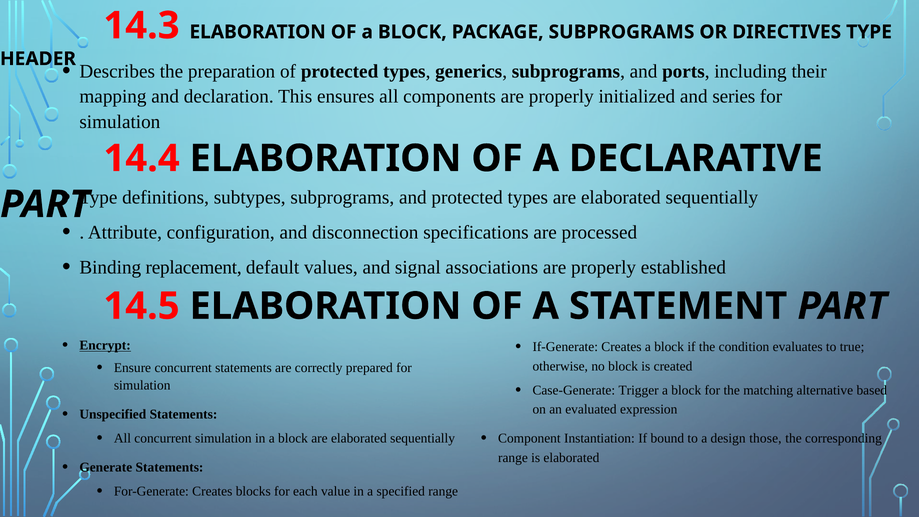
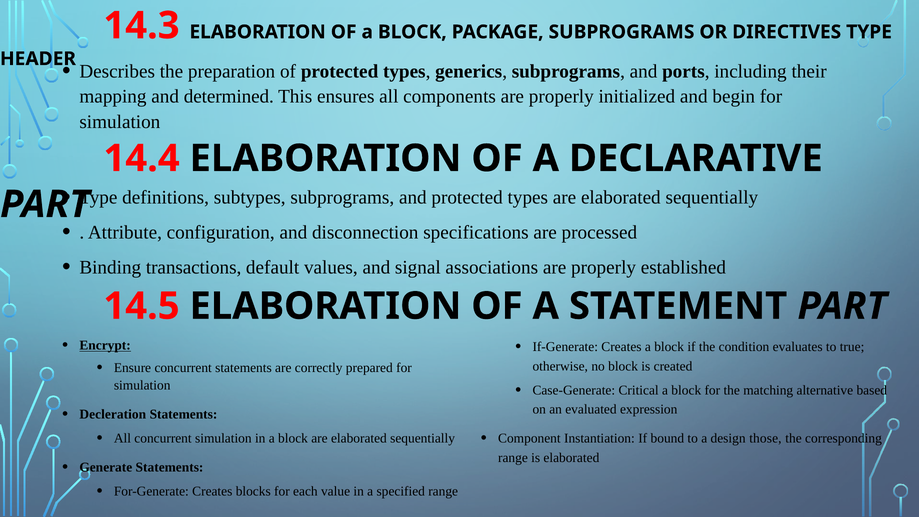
declaration: declaration -> determined
series: series -> begin
replacement: replacement -> transactions
Trigger: Trigger -> Critical
Unspecified: Unspecified -> Decleration
